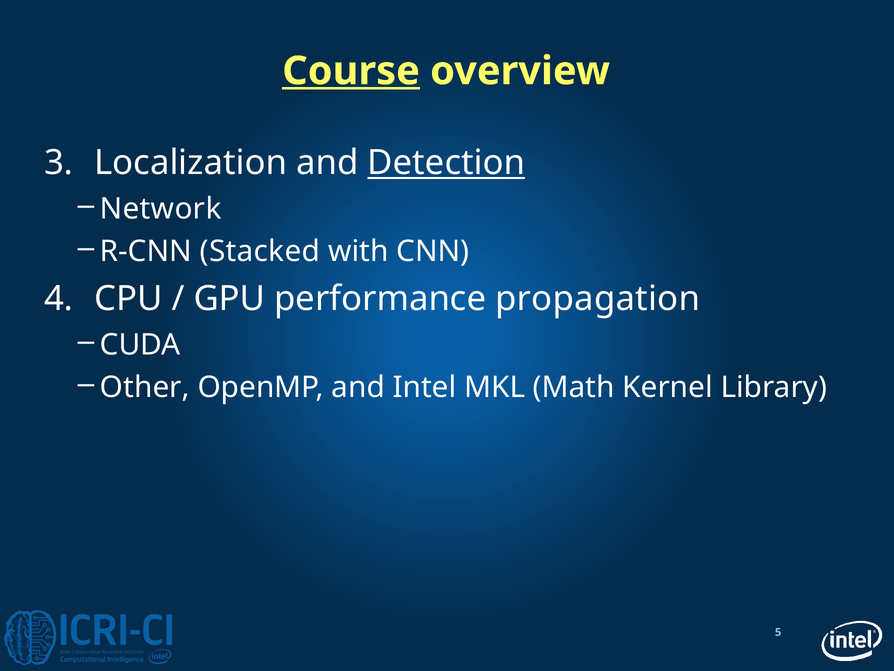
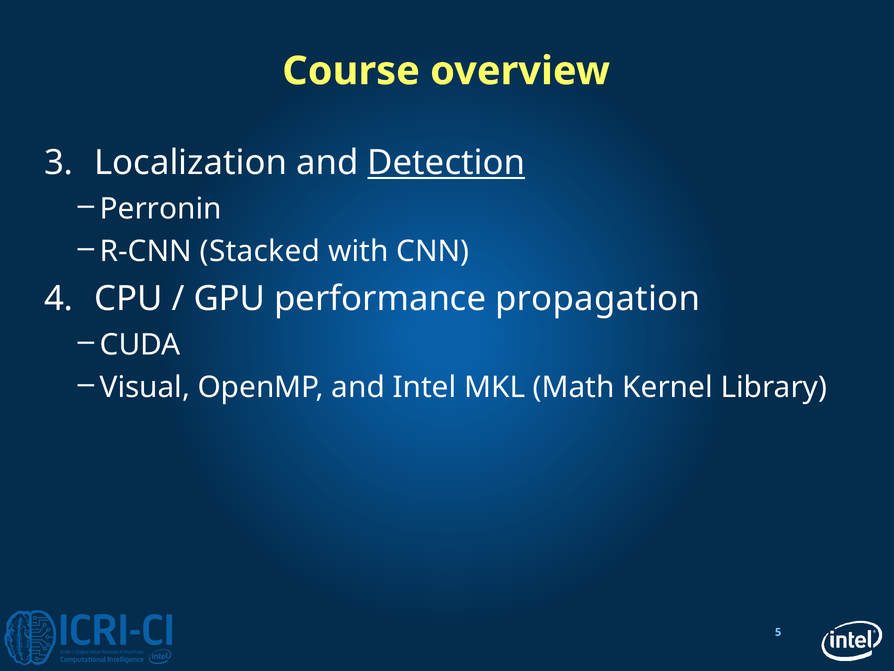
Course underline: present -> none
Network: Network -> Perronin
Other: Other -> Visual
